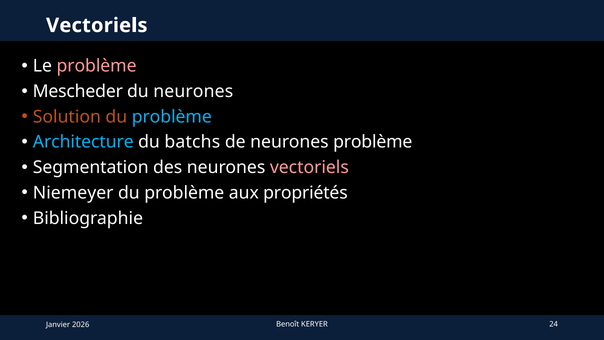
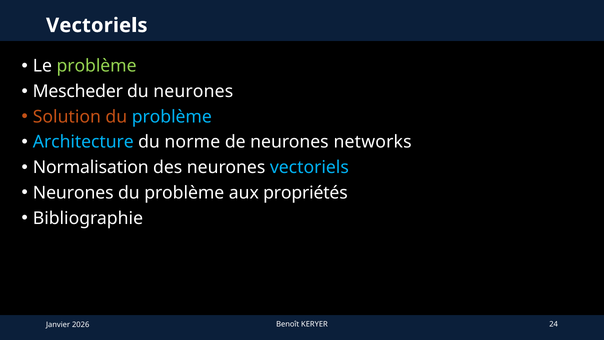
problème at (97, 66) colour: pink -> light green
batchs: batchs -> norme
neurones problème: problème -> networks
Segmentation: Segmentation -> Normalisation
vectoriels at (309, 167) colour: pink -> light blue
Niemeyer at (73, 193): Niemeyer -> Neurones
